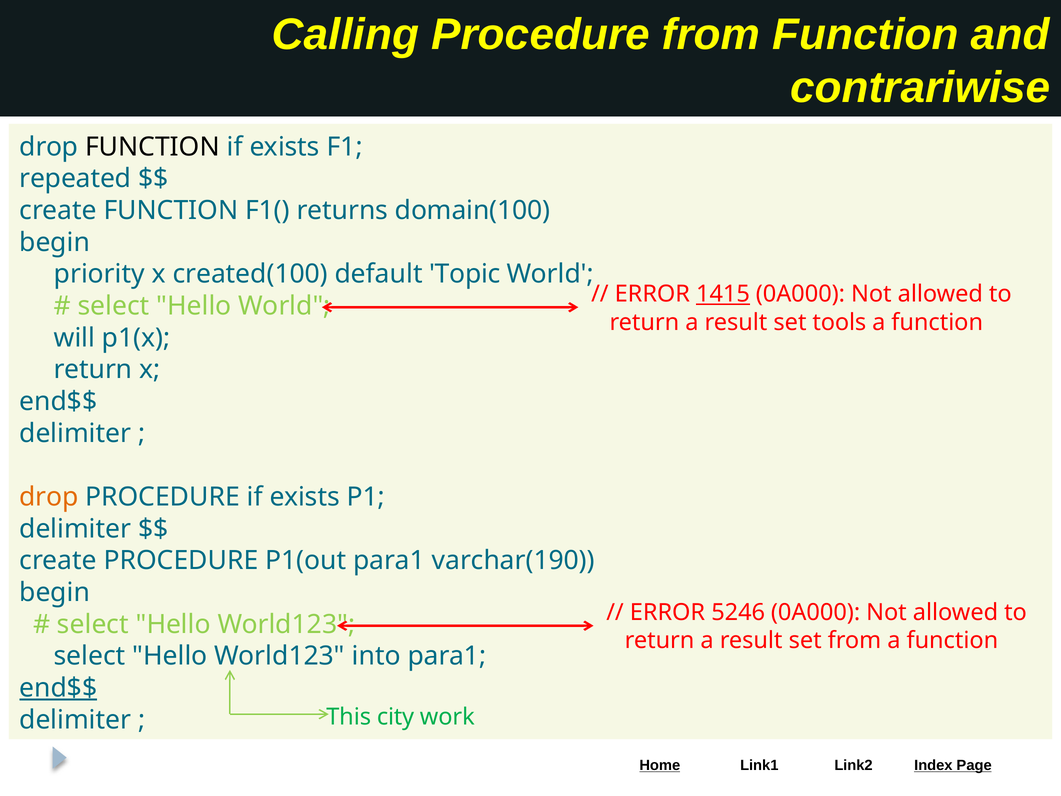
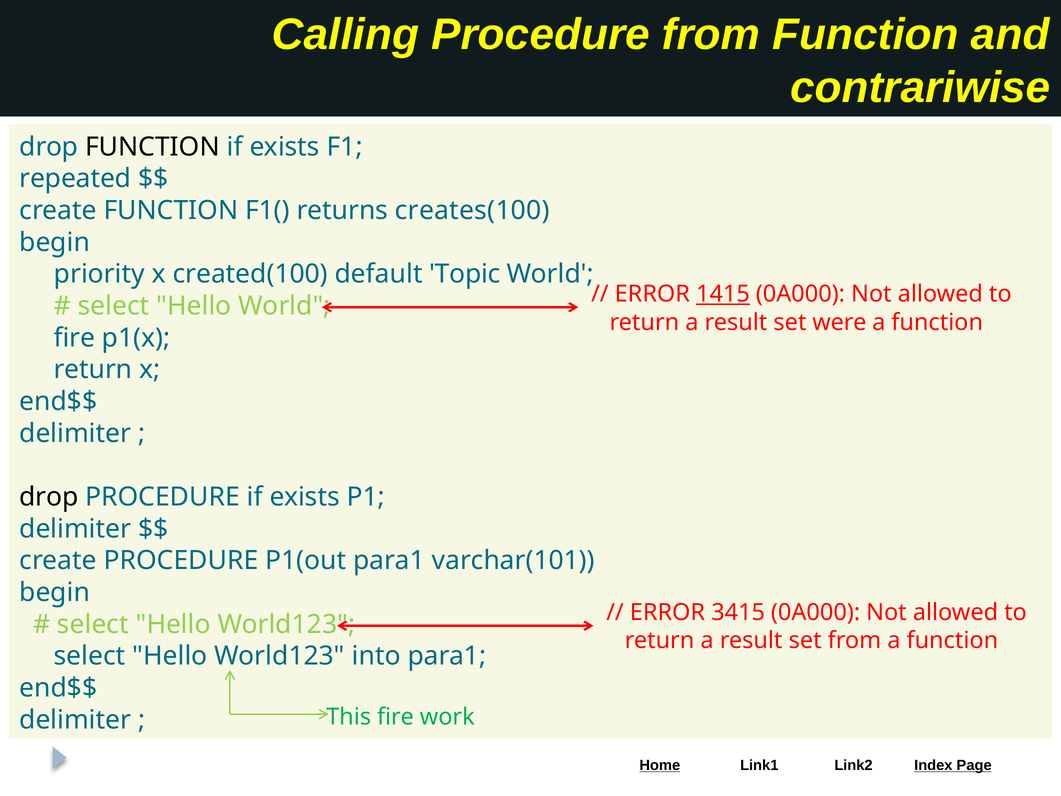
domain(100: domain(100 -> creates(100
tools: tools -> were
will at (74, 338): will -> fire
drop at (49, 497) colour: orange -> black
varchar(190: varchar(190 -> varchar(101
5246: 5246 -> 3415
end$$ at (58, 688) underline: present -> none
This city: city -> fire
